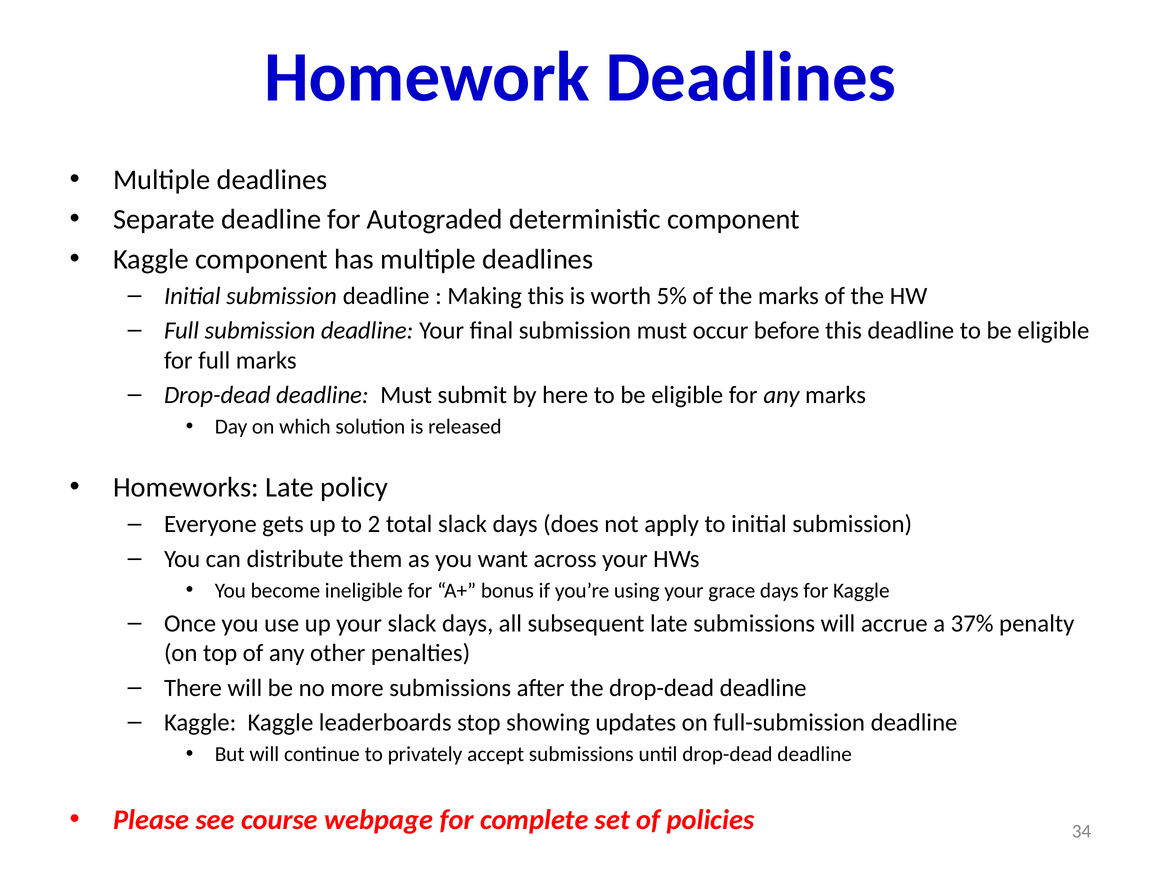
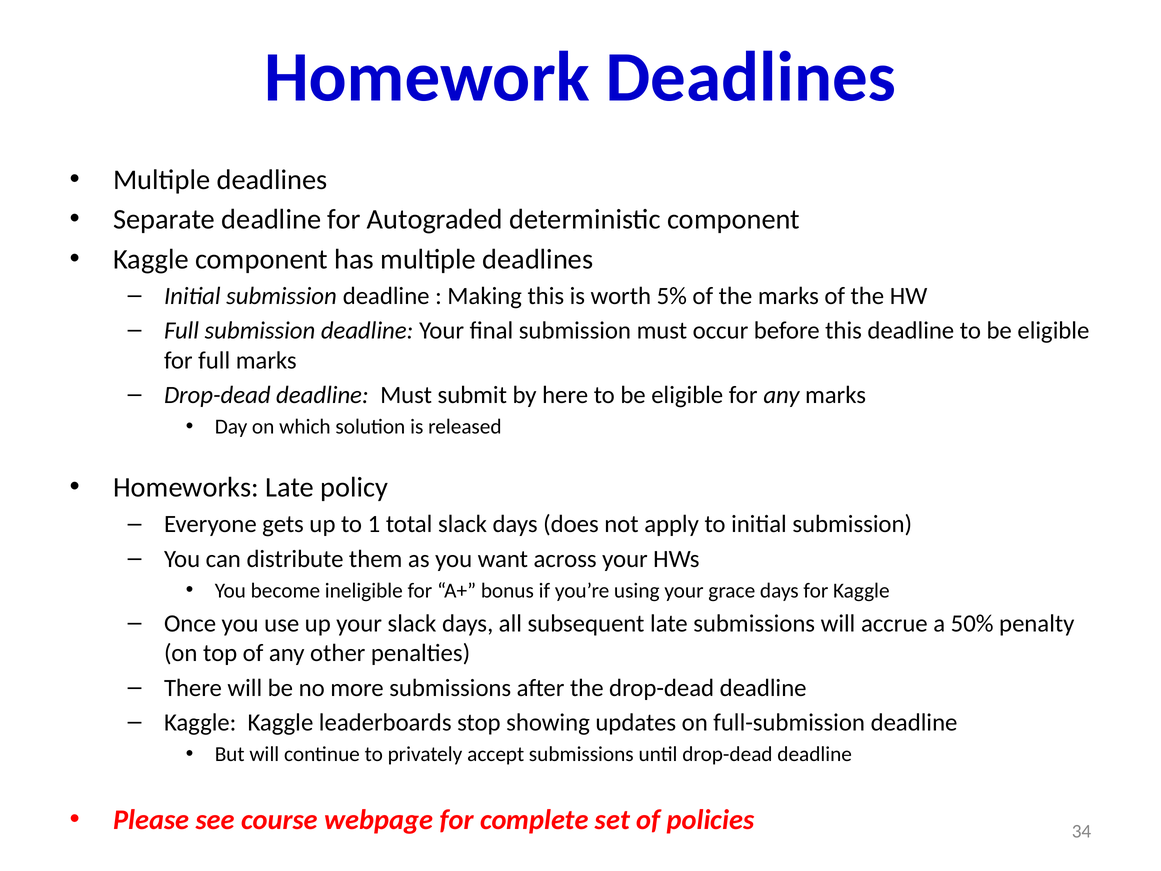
2: 2 -> 1
37%: 37% -> 50%
